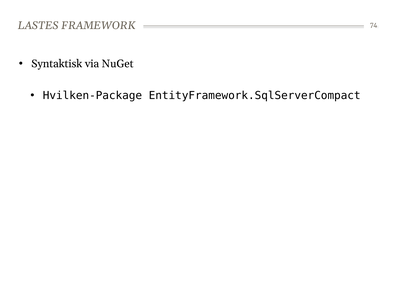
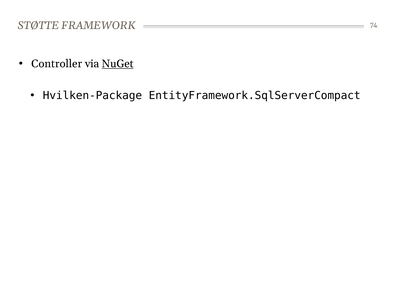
LASTES: LASTES -> STØTTE
Syntaktisk: Syntaktisk -> Controller
NuGet underline: none -> present
